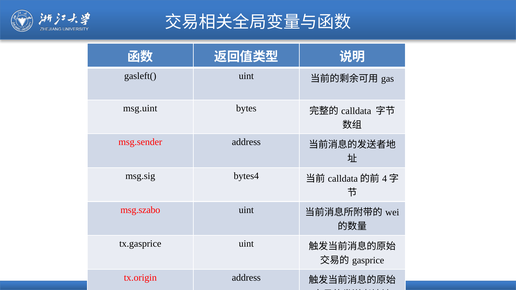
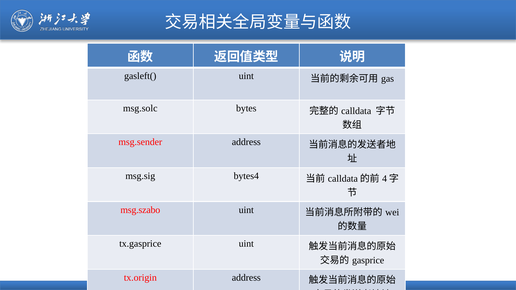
msg.uint: msg.uint -> msg.solc
